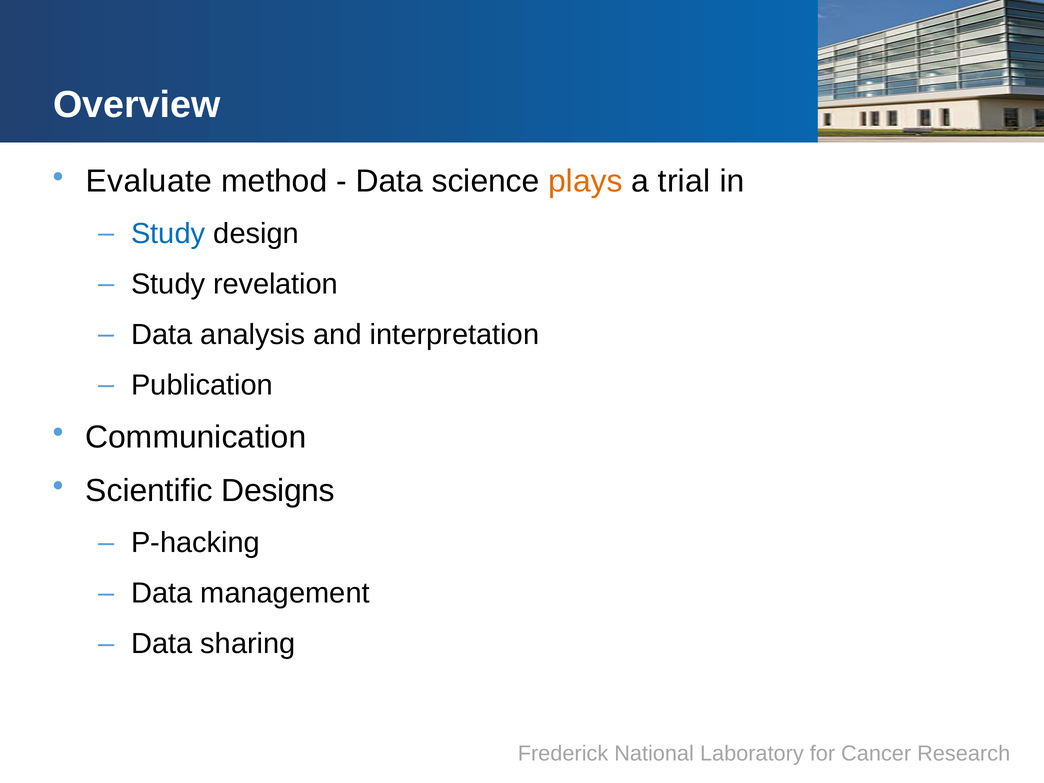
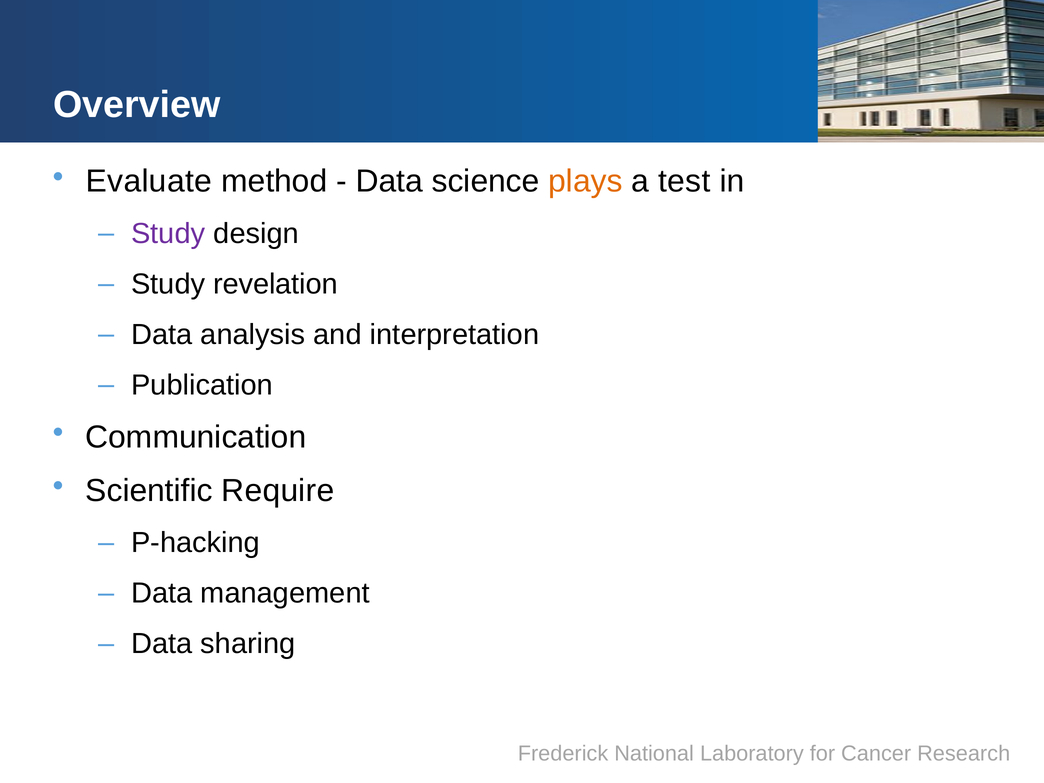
trial: trial -> test
Study at (168, 234) colour: blue -> purple
Designs: Designs -> Require
